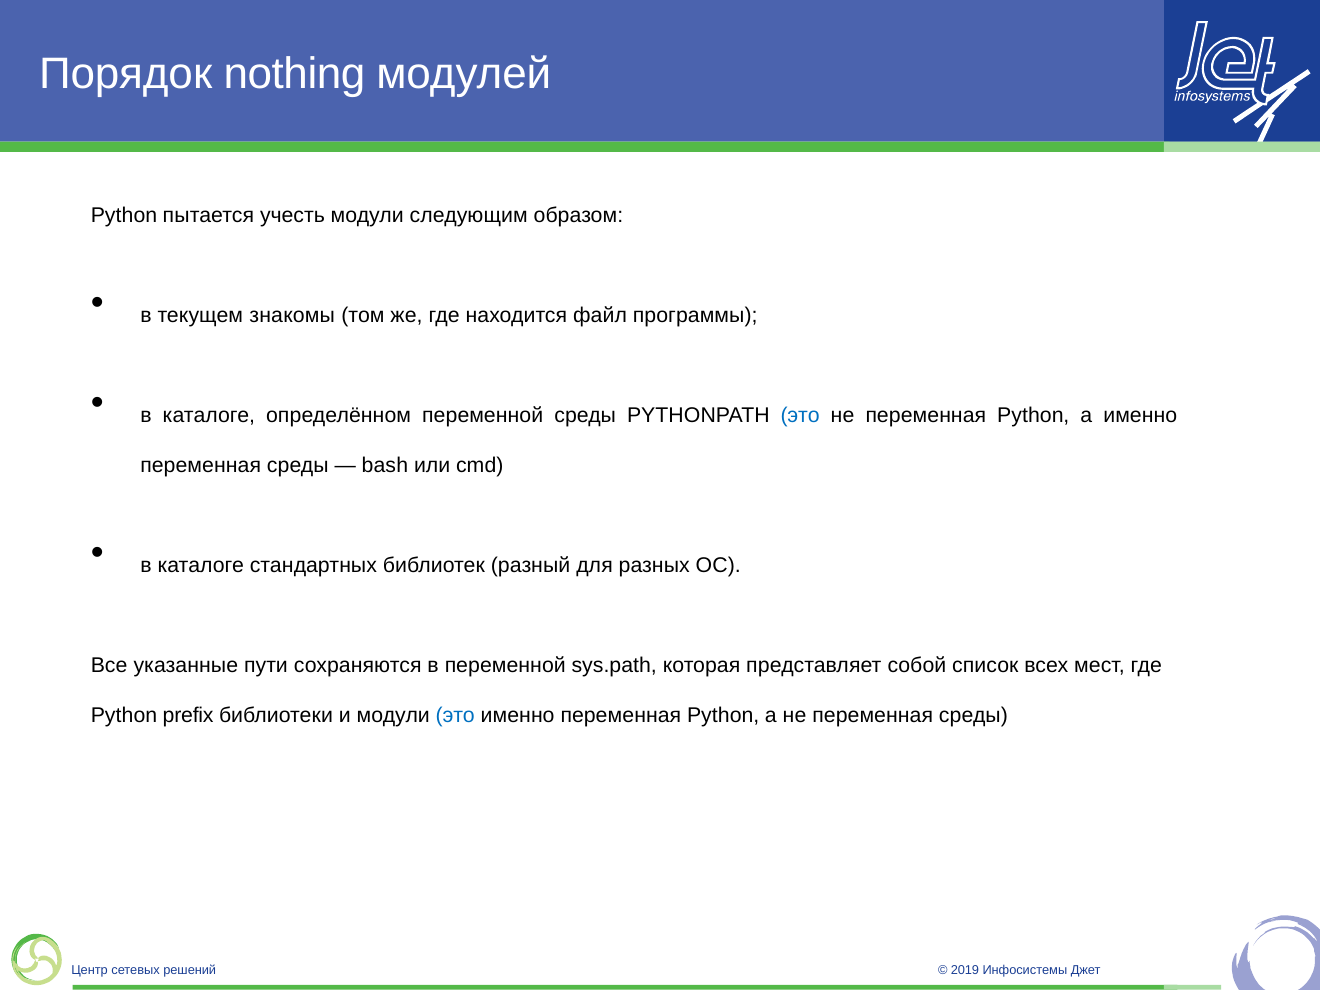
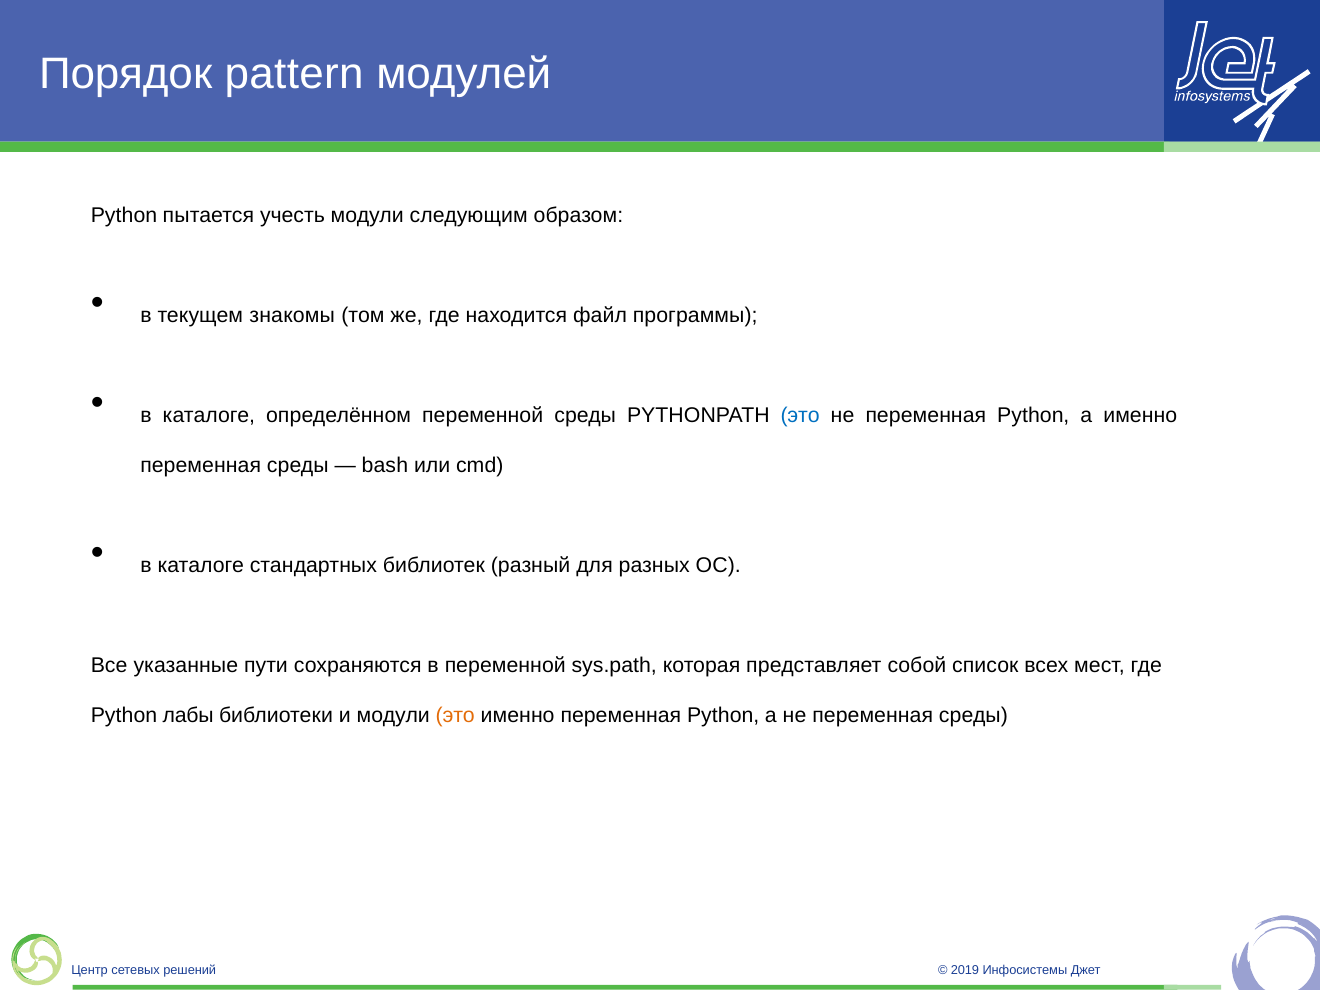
nothing: nothing -> pattern
prefix: prefix -> лабы
это at (455, 716) colour: blue -> orange
